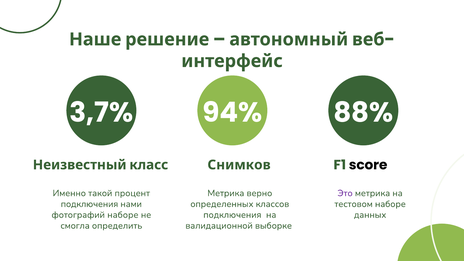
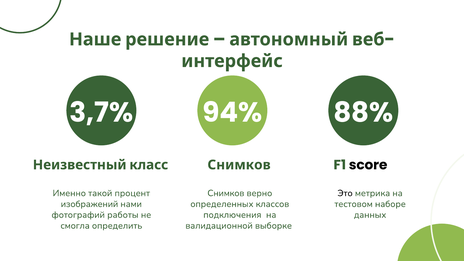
Метрика at (226, 193): Метрика -> Снимков
Это colour: purple -> black
подключения at (89, 204): подключения -> изображений
фотографий наборе: наборе -> работы
